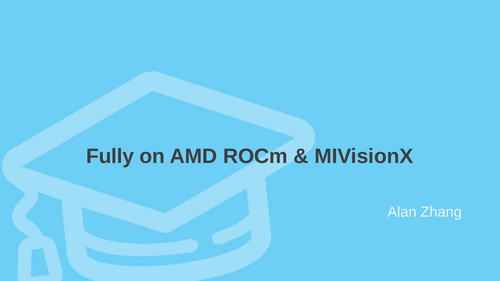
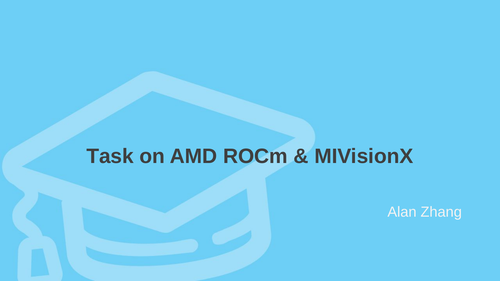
Fully: Fully -> Task
